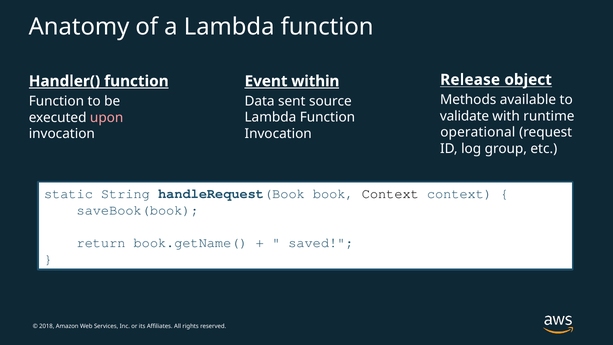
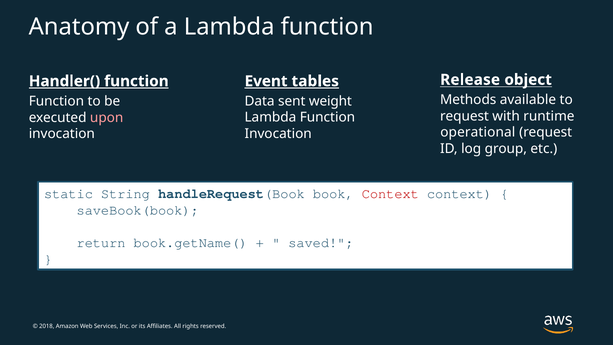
within: within -> tables
source: source -> weight
validate at (465, 116): validate -> request
Context at (390, 194) colour: black -> red
